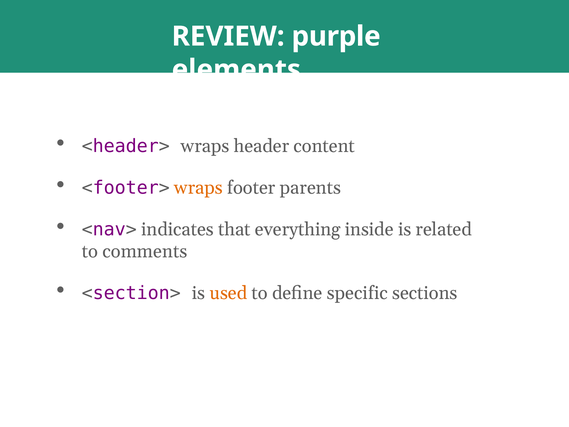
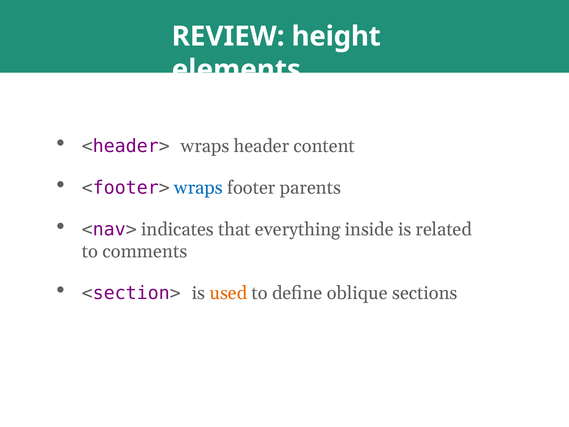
purple: purple -> height
wraps at (199, 188) colour: orange -> blue
specific: specific -> oblique
